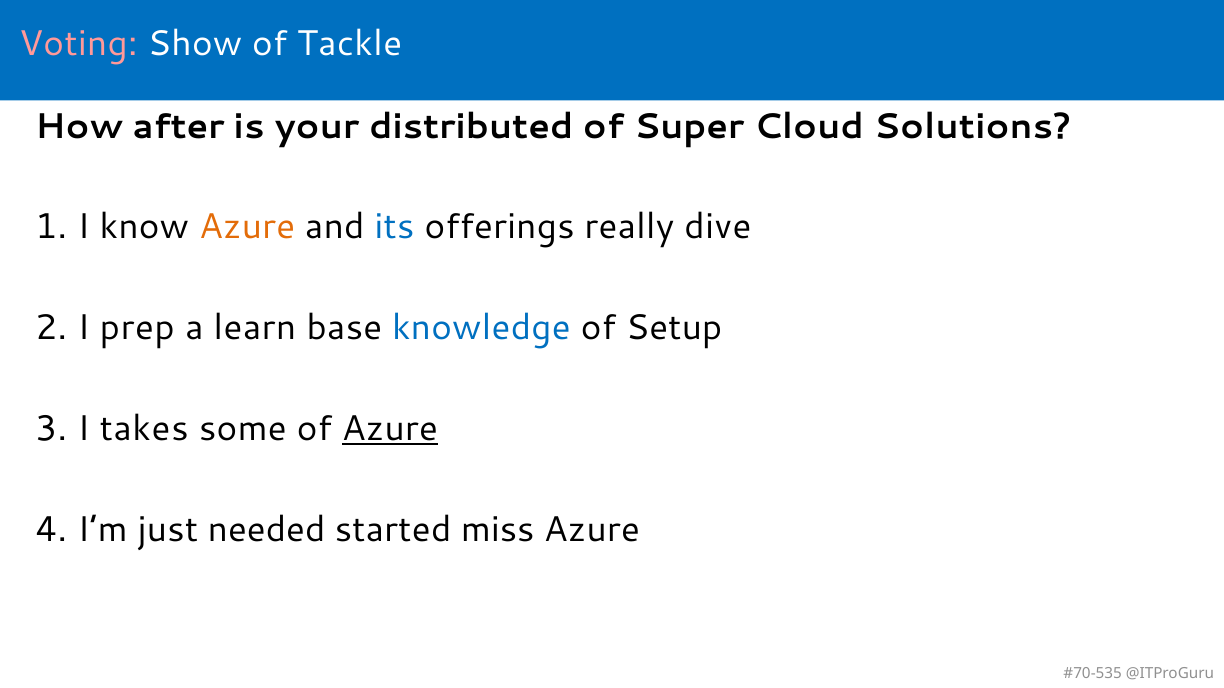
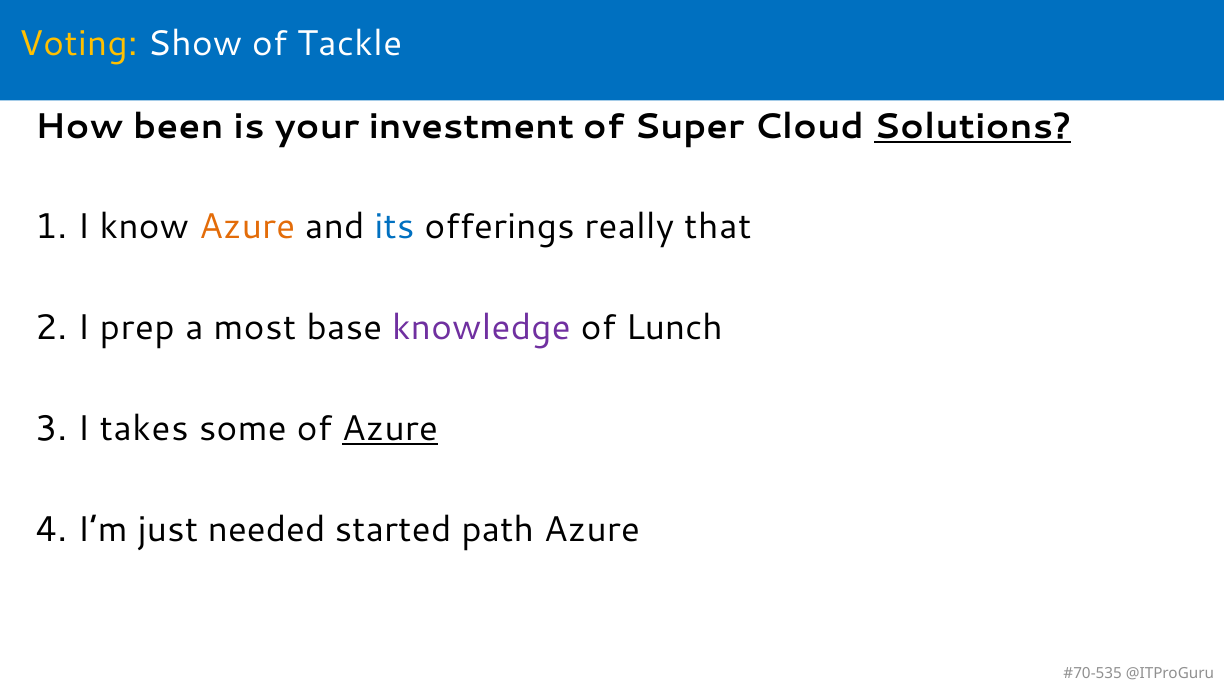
Voting colour: pink -> yellow
after: after -> been
distributed: distributed -> investment
Solutions underline: none -> present
dive: dive -> that
learn: learn -> most
knowledge colour: blue -> purple
Setup: Setup -> Lunch
miss: miss -> path
